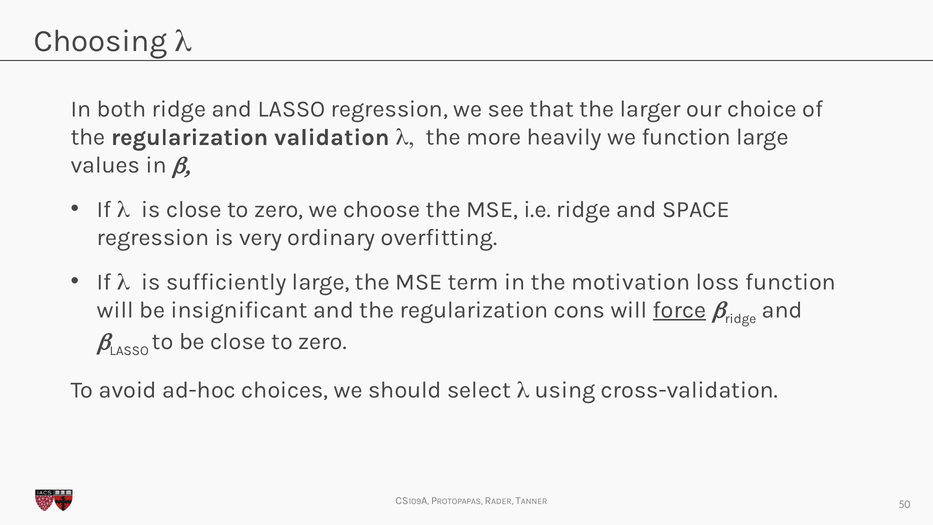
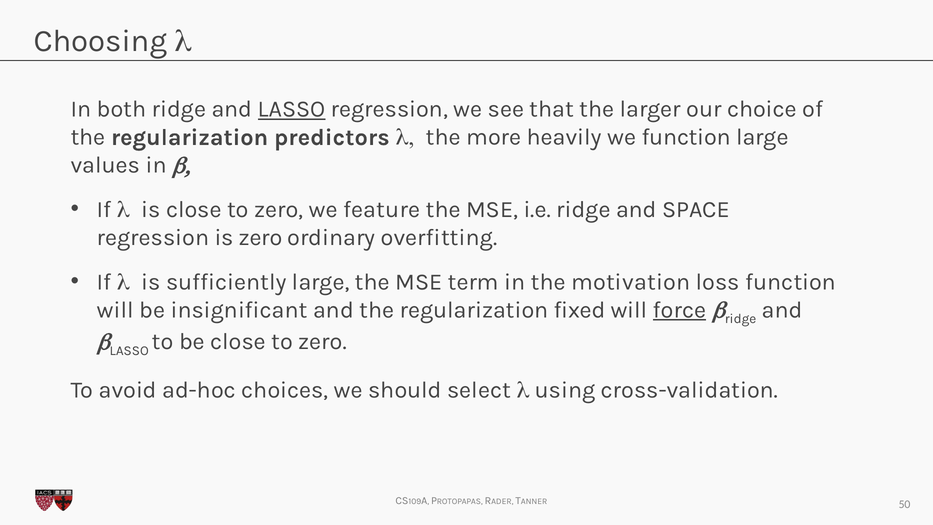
LASSO at (292, 109) underline: none -> present
validation: validation -> predictors
choose: choose -> feature
is very: very -> zero
cons: cons -> fixed
